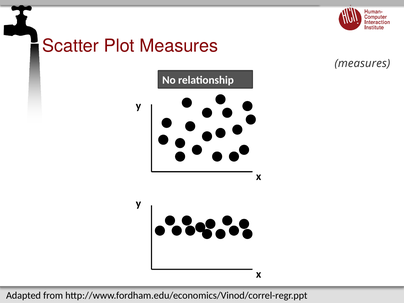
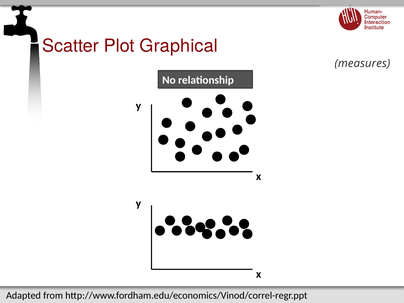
Plot Measures: Measures -> Graphical
